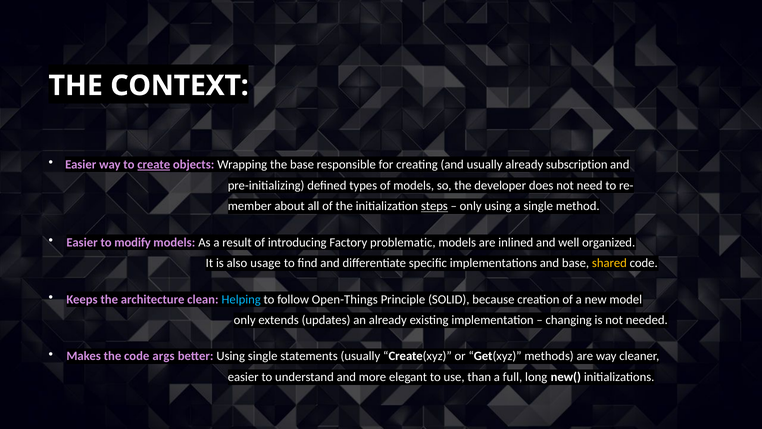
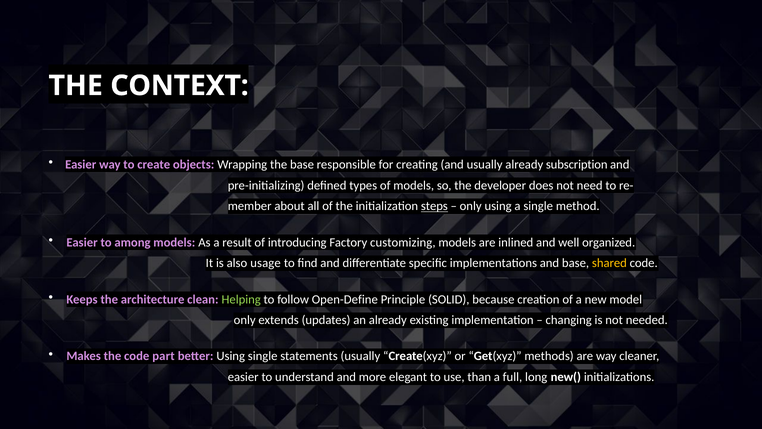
create underline: present -> none
modify: modify -> among
problematic: problematic -> customizing
Helping colour: light blue -> light green
Open-Things: Open-Things -> Open-Define
args: args -> part
